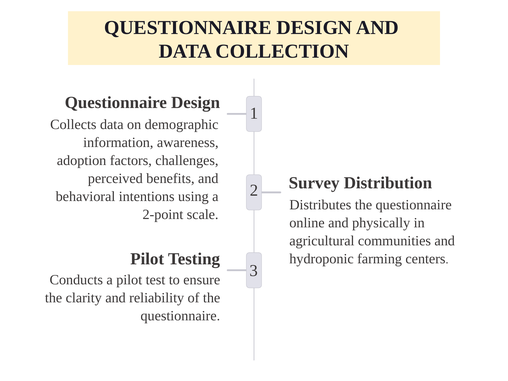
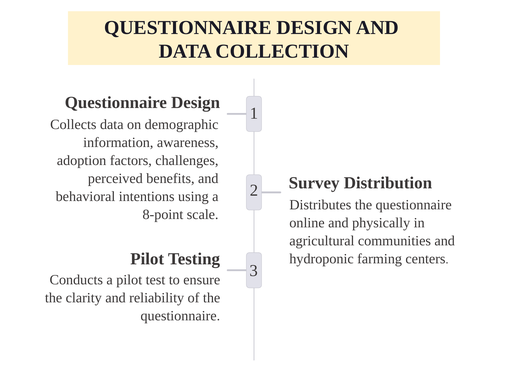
2-point: 2-point -> 8-point
